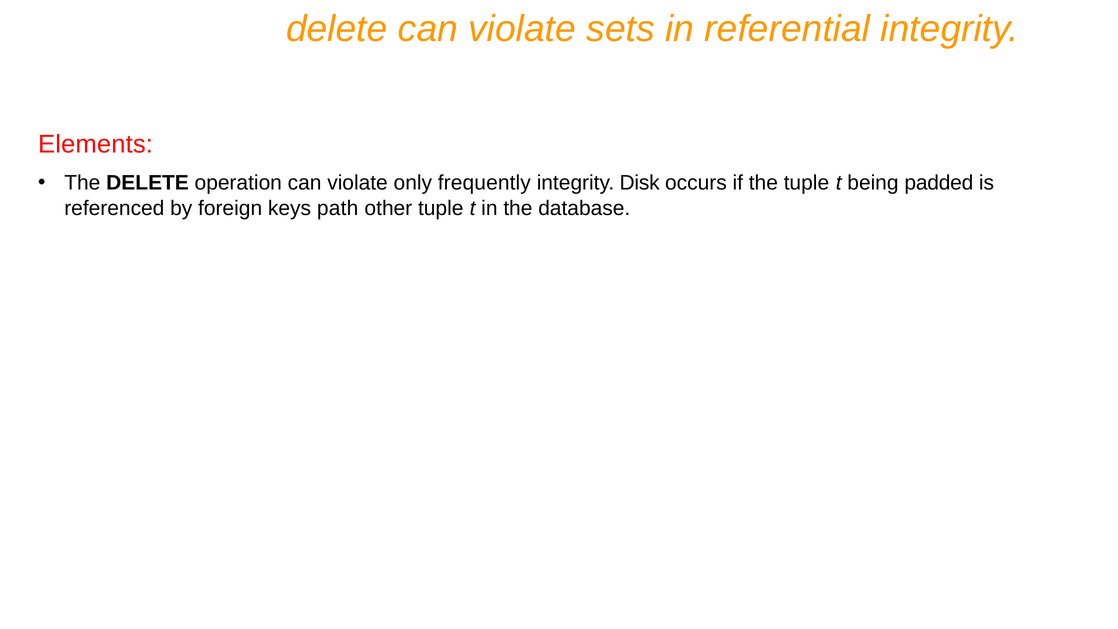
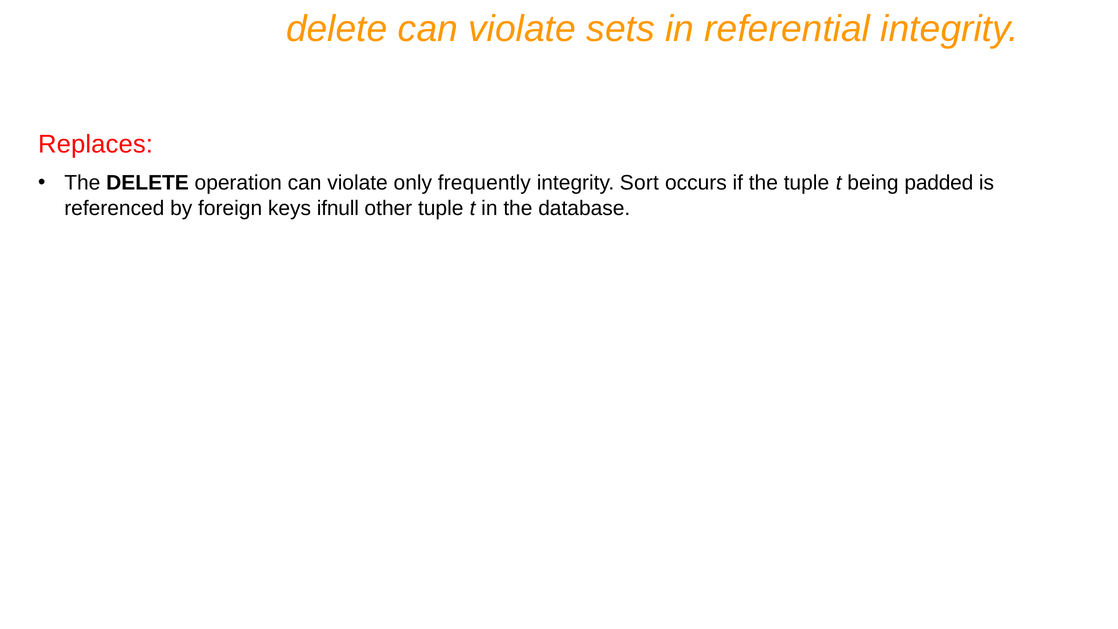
Elements: Elements -> Replaces
Disk: Disk -> Sort
path: path -> ifnull
